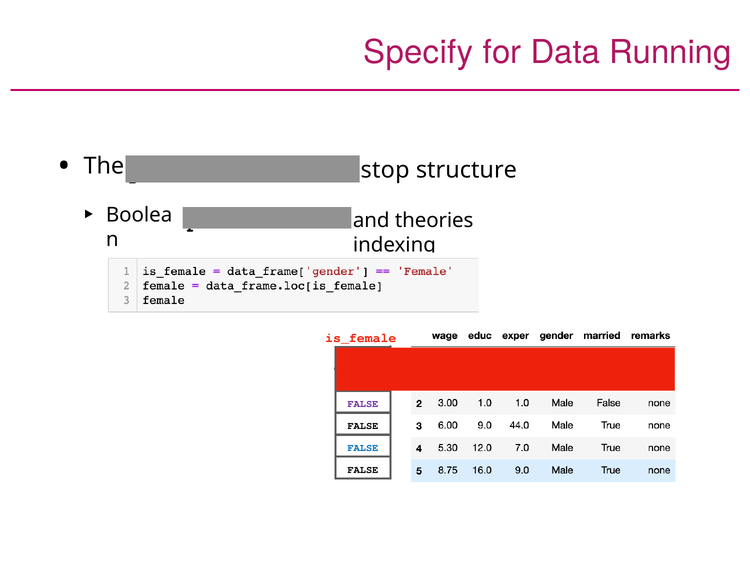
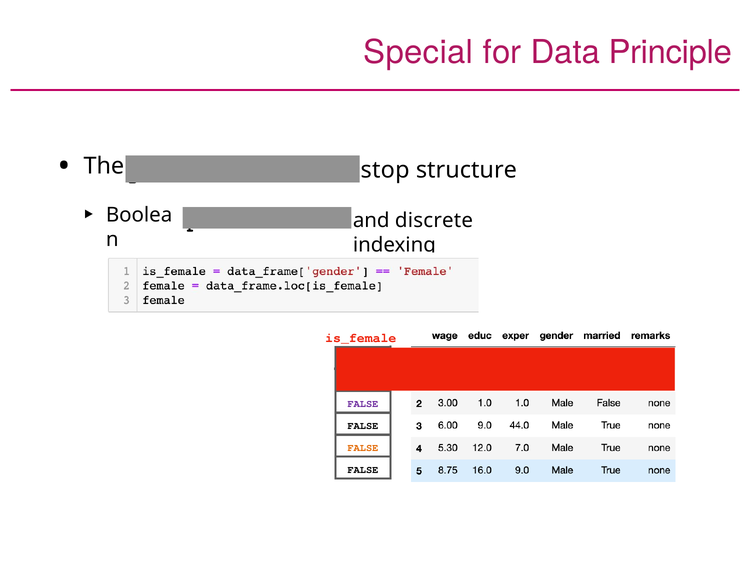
Specify: Specify -> Special
Running: Running -> Principle
theories: theories -> discrete
FALSE at (363, 448) colour: blue -> orange
